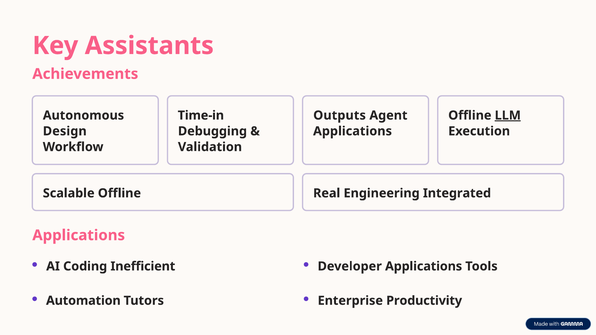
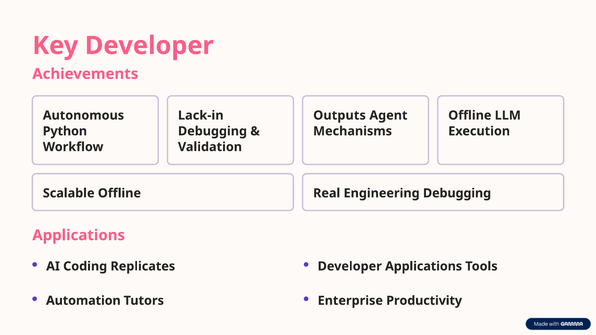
Key Assistants: Assistants -> Developer
LLM underline: present -> none
Time-in: Time-in -> Lack-in
Design: Design -> Python
Applications at (353, 131): Applications -> Mechanisms
Engineering Integrated: Integrated -> Debugging
Inefficient: Inefficient -> Replicates
